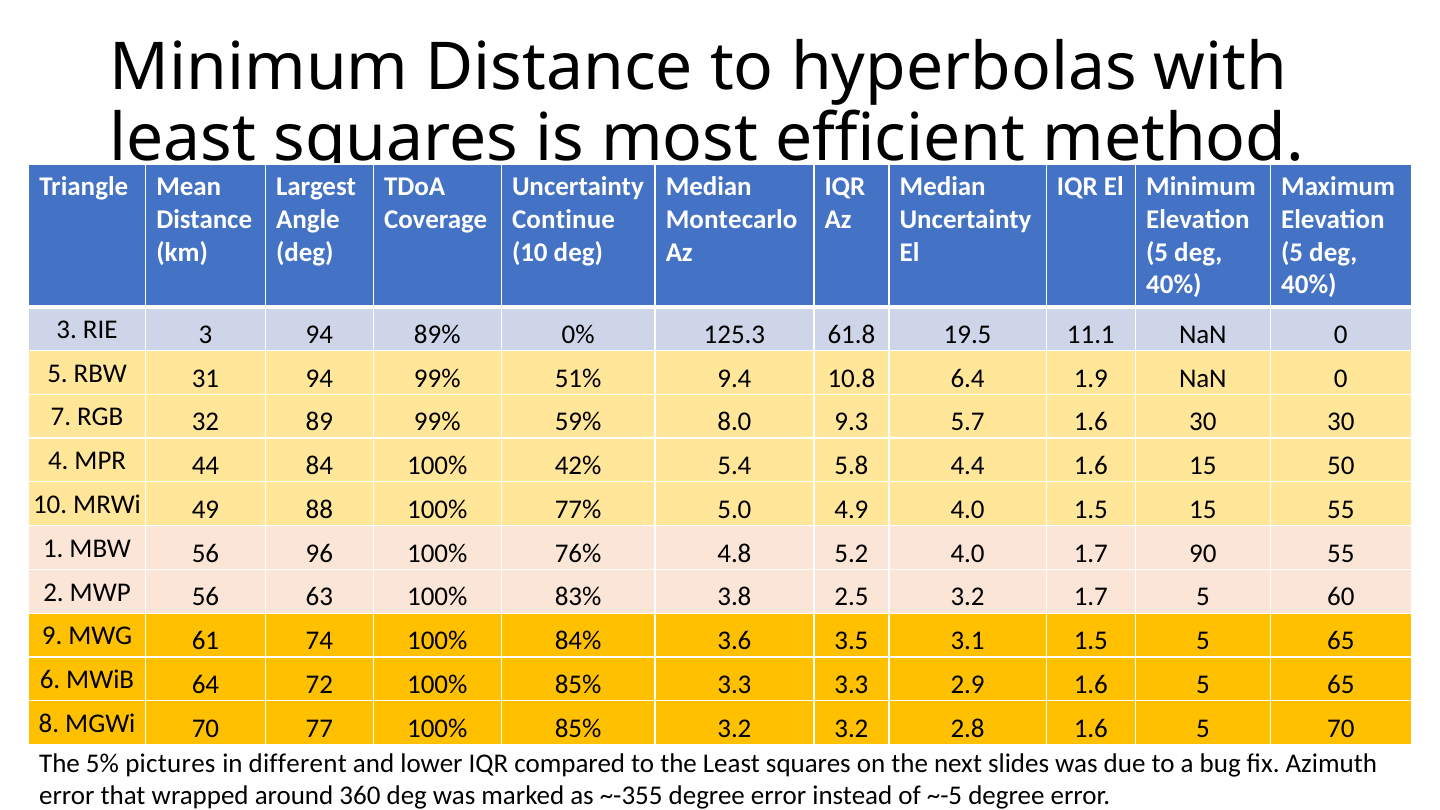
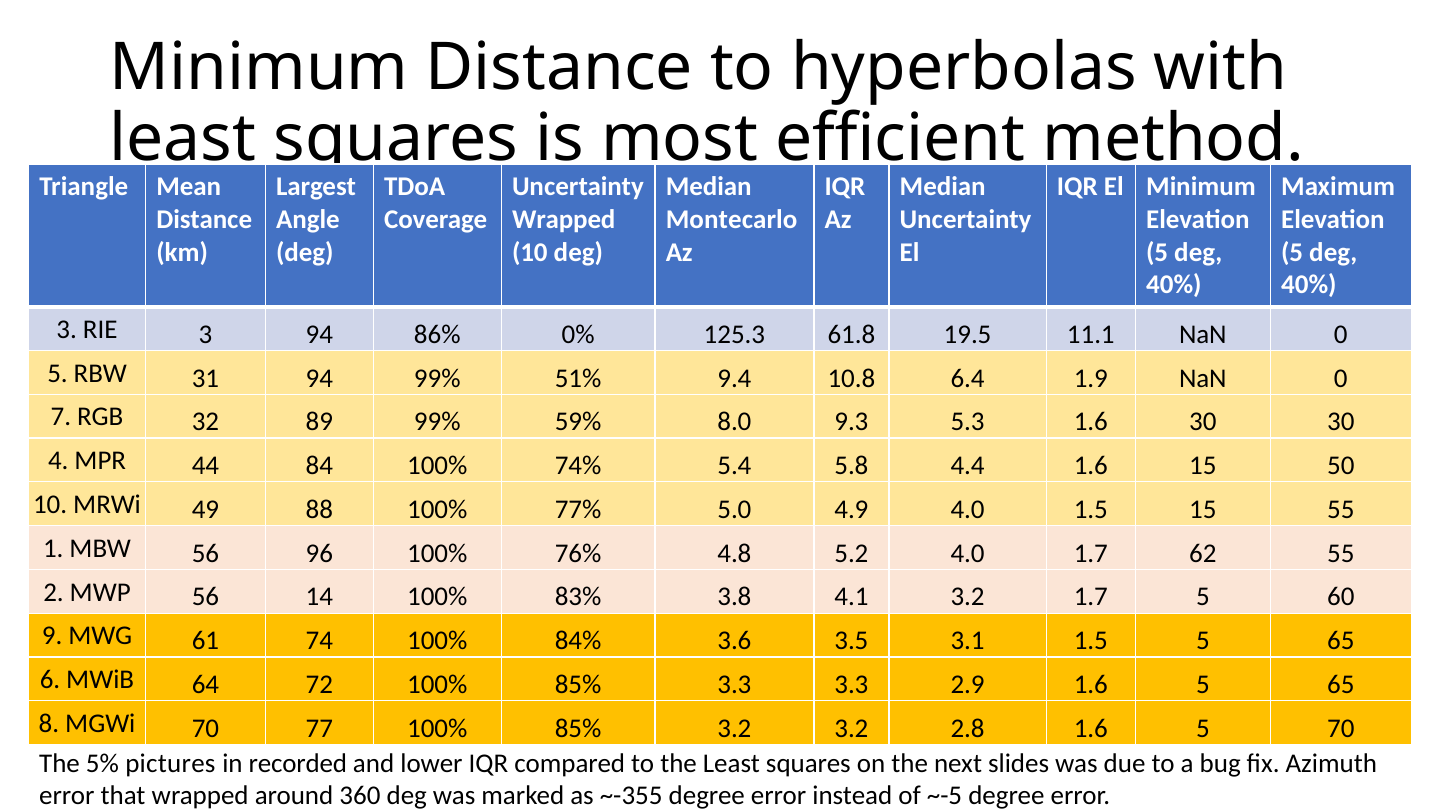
Continue at (564, 219): Continue -> Wrapped
89%: 89% -> 86%
5.7: 5.7 -> 5.3
42%: 42% -> 74%
90: 90 -> 62
63: 63 -> 14
2.5: 2.5 -> 4.1
different: different -> recorded
